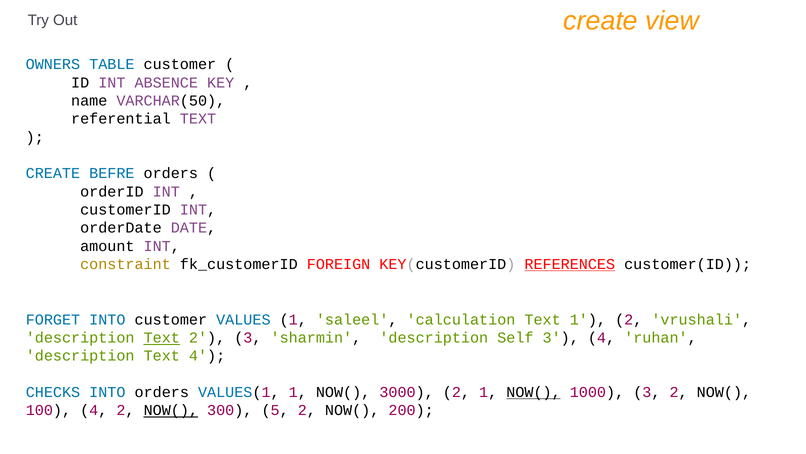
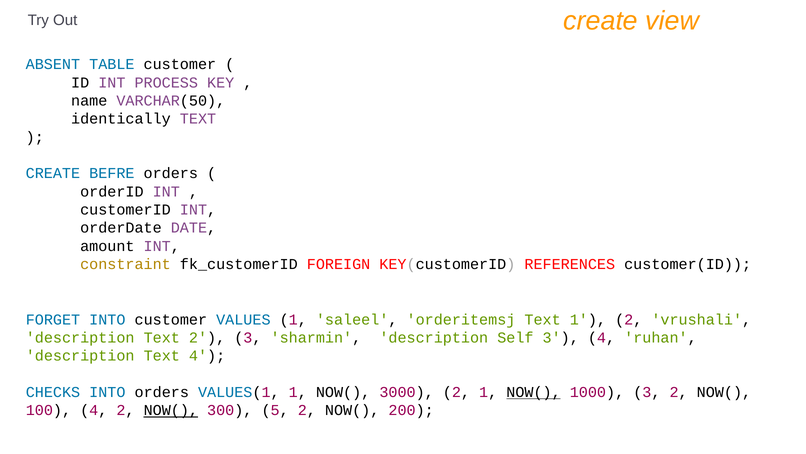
OWNERS: OWNERS -> ABSENT
ABSENCE: ABSENCE -> PROCESS
referential: referential -> identically
REFERENCES underline: present -> none
calculation: calculation -> orderitemsj
Text at (162, 337) underline: present -> none
